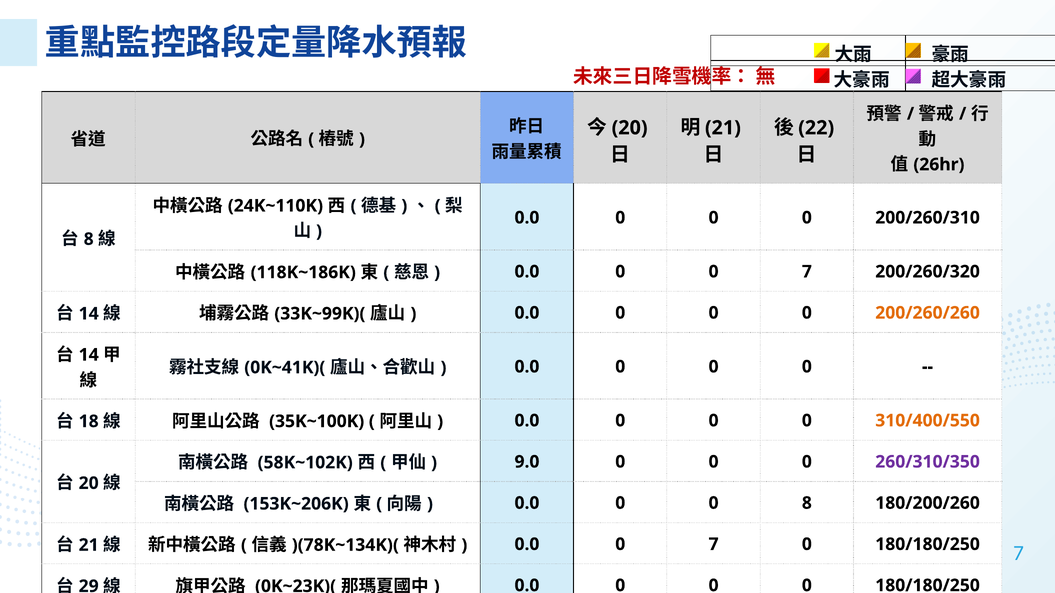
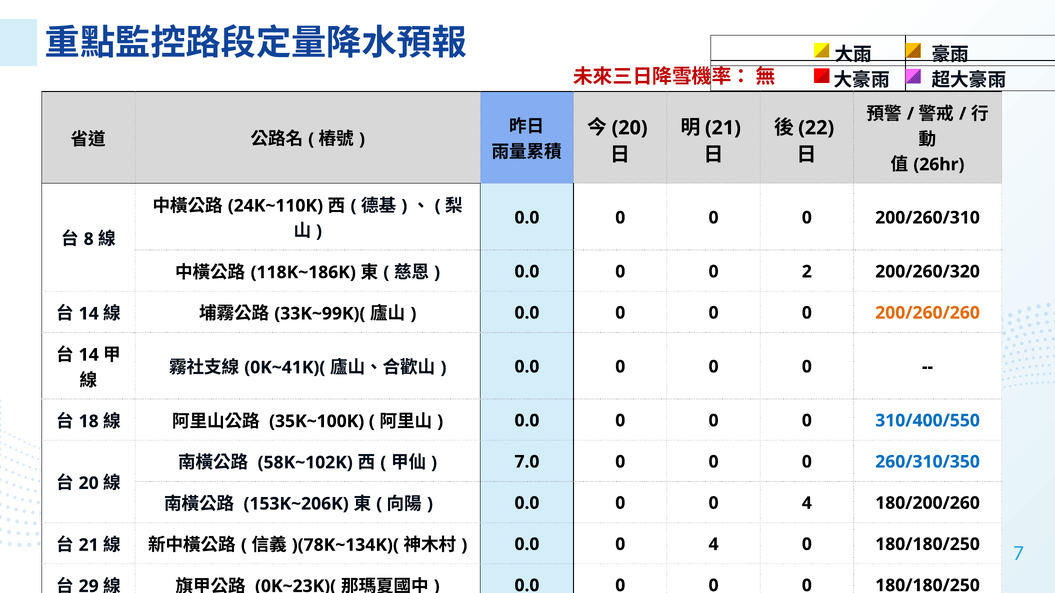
0 0 7: 7 -> 2
310/400/550 colour: orange -> blue
9.0: 9.0 -> 7.0
260/310/350 colour: purple -> blue
0 0 8: 8 -> 4
0.0 0 7: 7 -> 4
